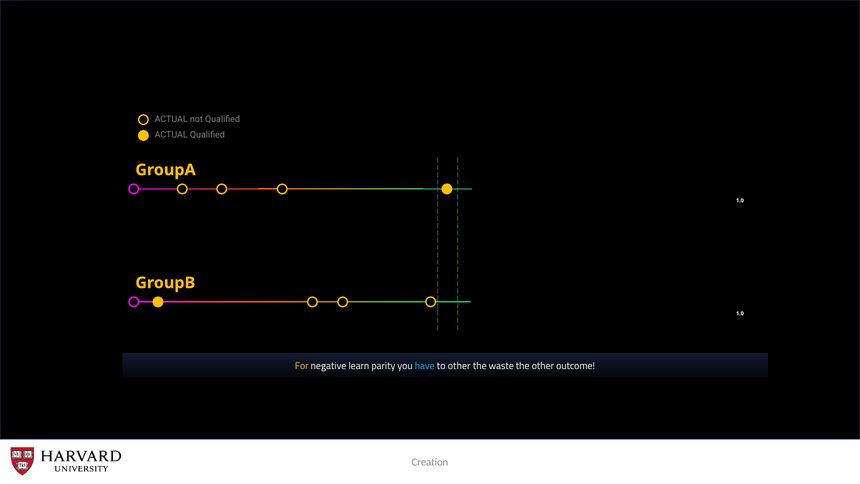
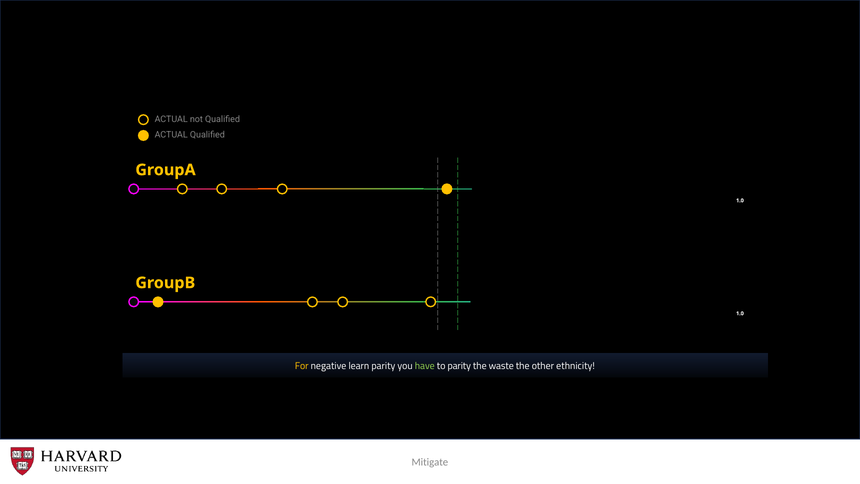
have colour: light blue -> light green
to other: other -> parity
outcome: outcome -> ethnicity
Creation: Creation -> Mitigate
